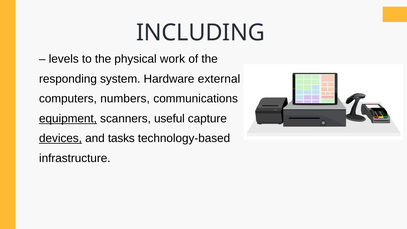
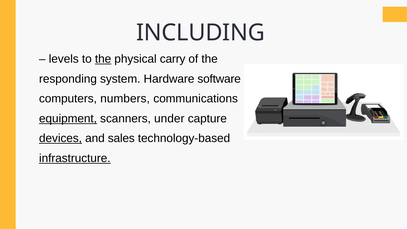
the at (103, 59) underline: none -> present
work: work -> carry
external: external -> software
useful: useful -> under
tasks: tasks -> sales
infrastructure underline: none -> present
